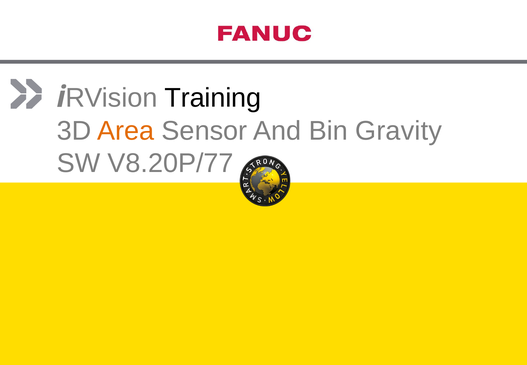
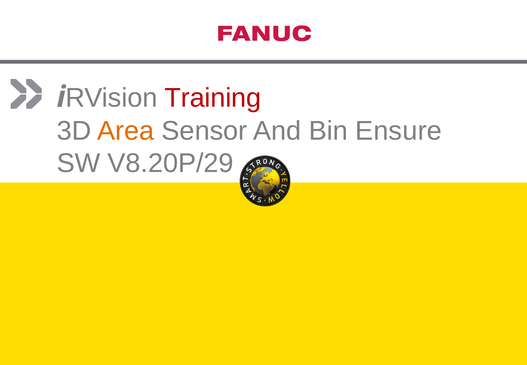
Training colour: black -> red
Gravity: Gravity -> Ensure
V8.20P/77: V8.20P/77 -> V8.20P/29
